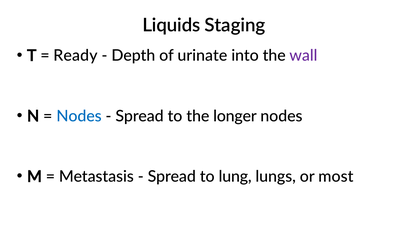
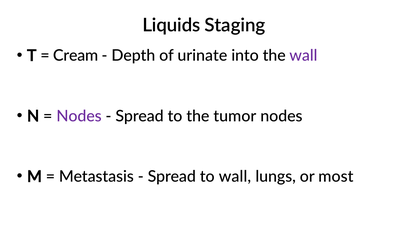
Ready: Ready -> Cream
Nodes at (79, 116) colour: blue -> purple
longer: longer -> tumor
to lung: lung -> wall
